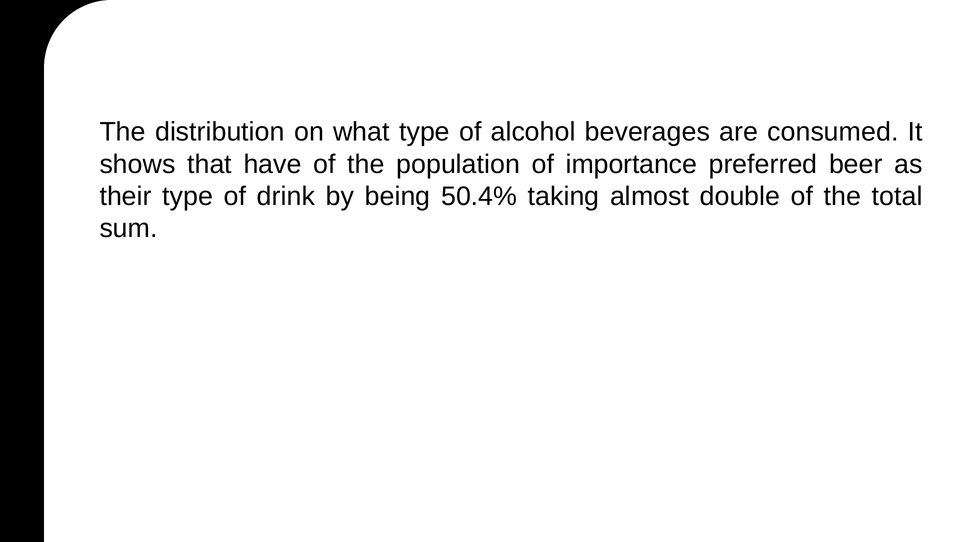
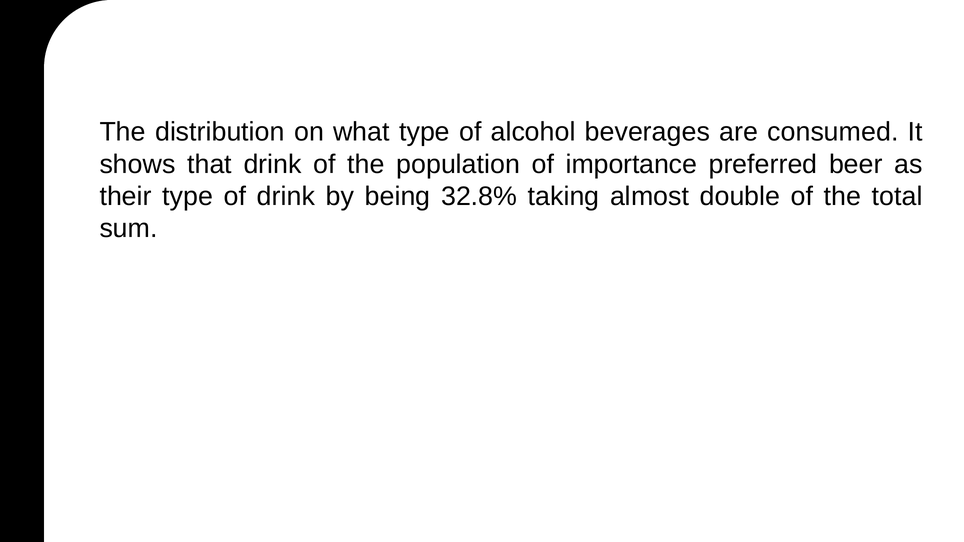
that have: have -> drink
50.4%: 50.4% -> 32.8%
